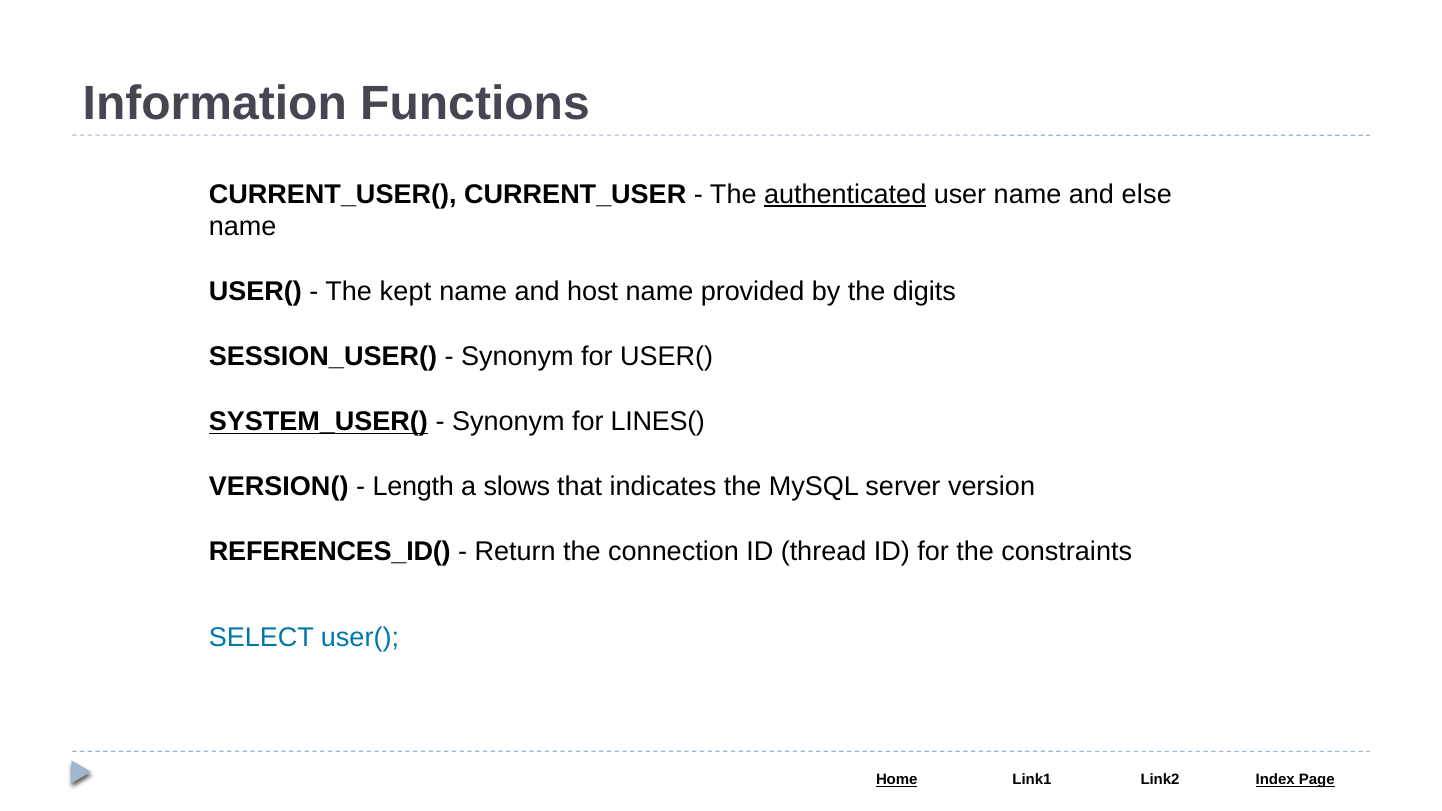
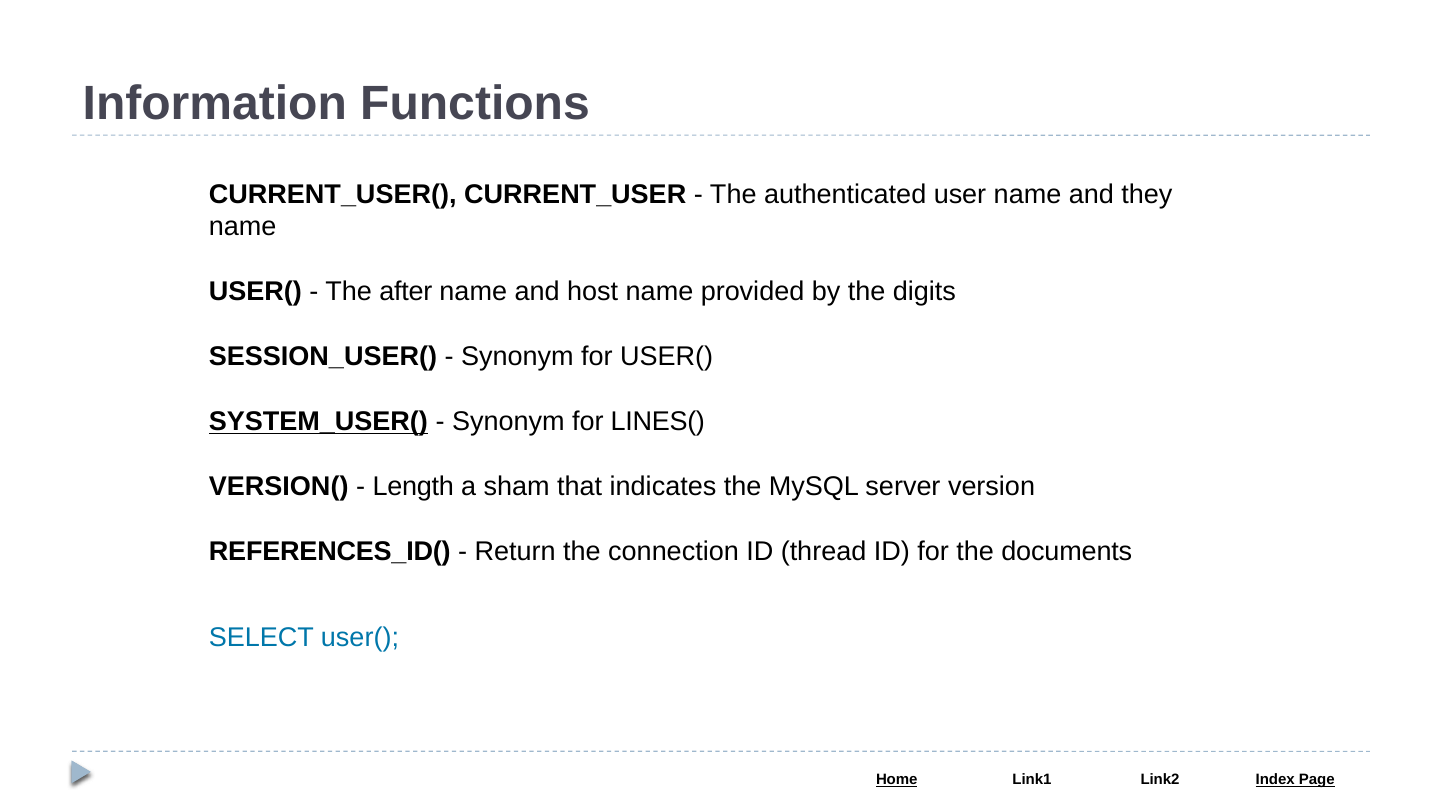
authenticated underline: present -> none
else: else -> they
kept: kept -> after
slows: slows -> sham
constraints: constraints -> documents
